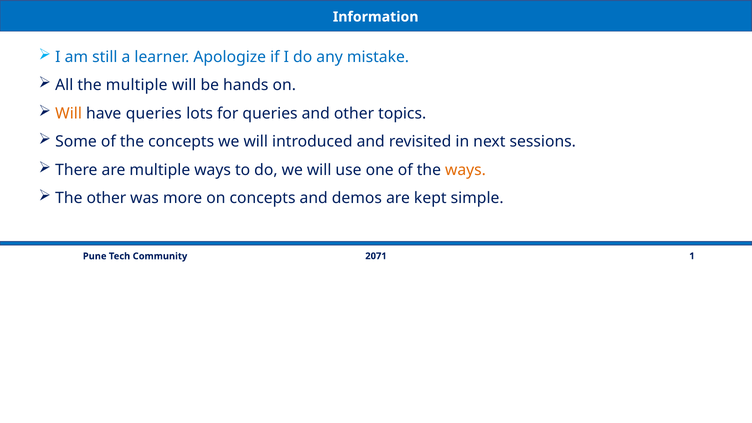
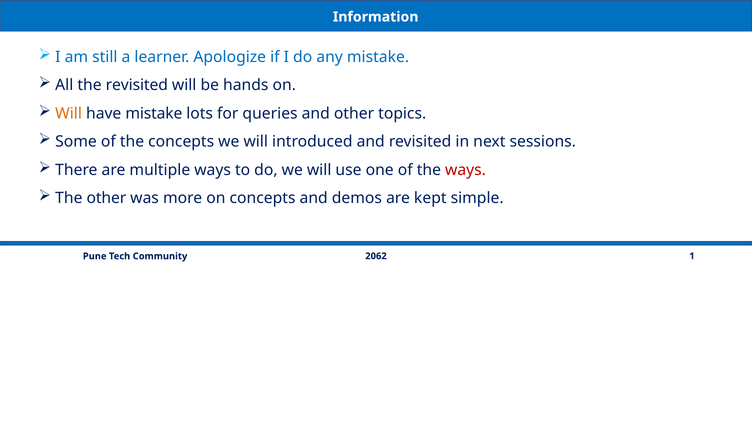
the multiple: multiple -> revisited
have queries: queries -> mistake
ways at (466, 170) colour: orange -> red
2071: 2071 -> 2062
